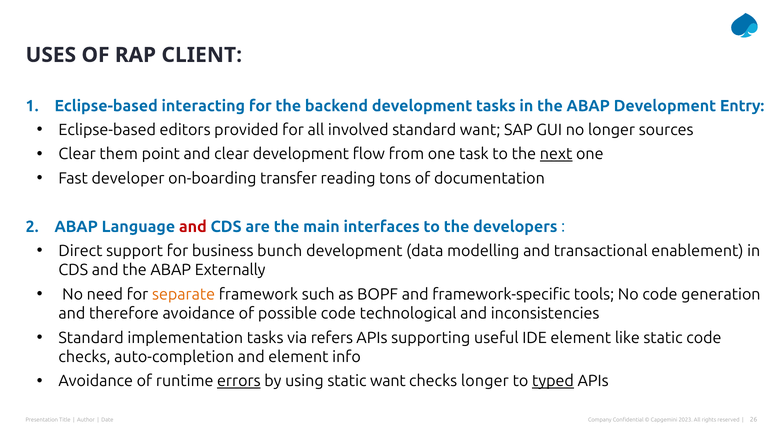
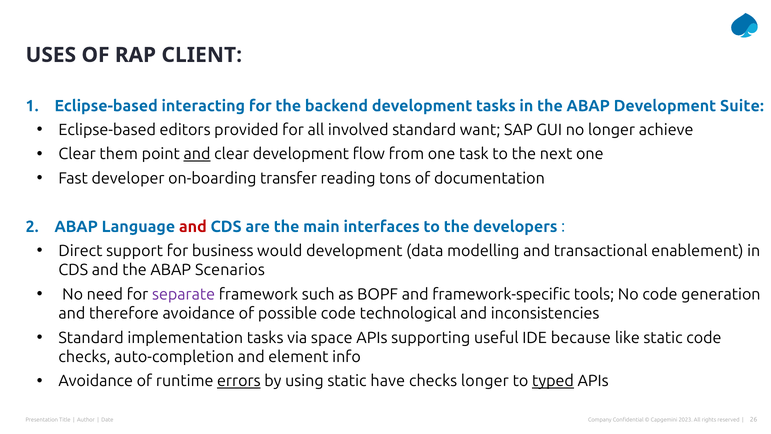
Entry: Entry -> Suite
sources: sources -> achieve
and at (197, 154) underline: none -> present
next underline: present -> none
bunch: bunch -> would
Externally: Externally -> Scenarios
separate colour: orange -> purple
refers: refers -> space
IDE element: element -> because
static want: want -> have
